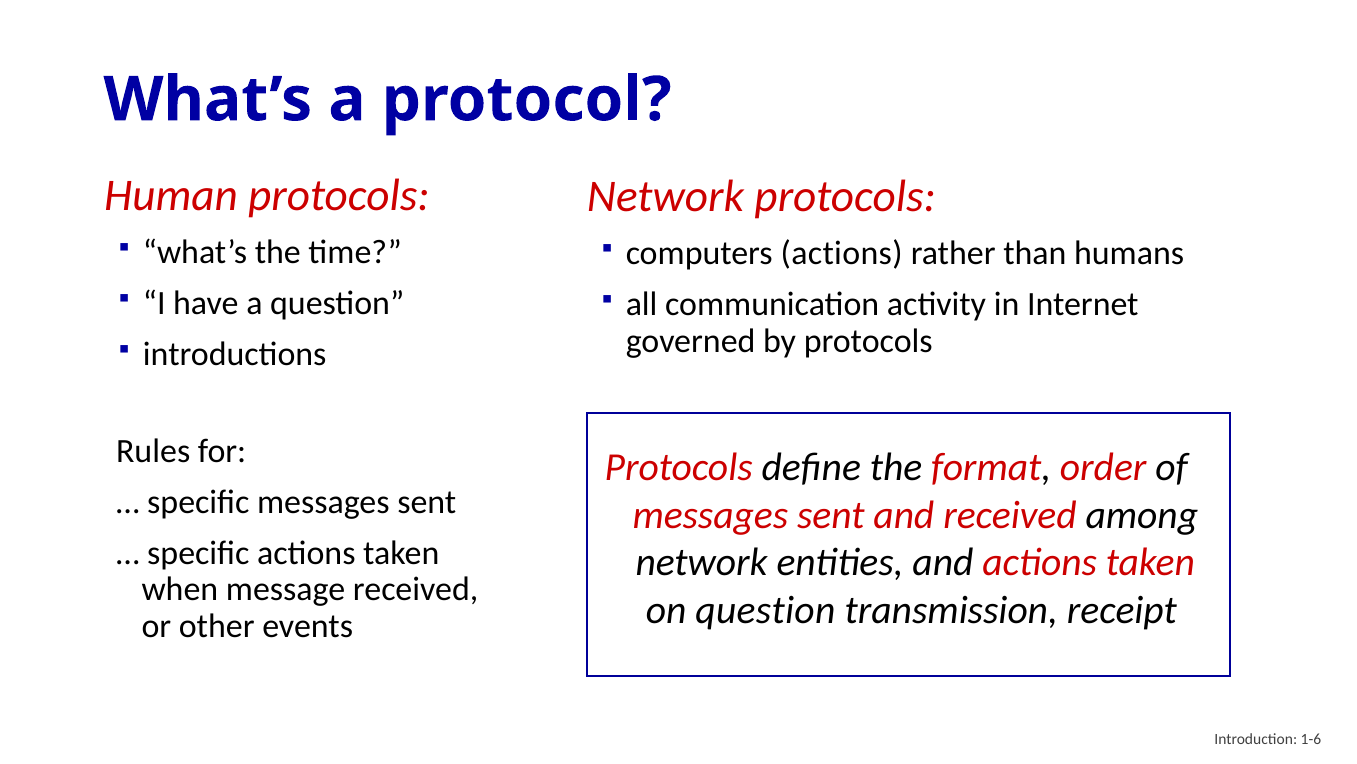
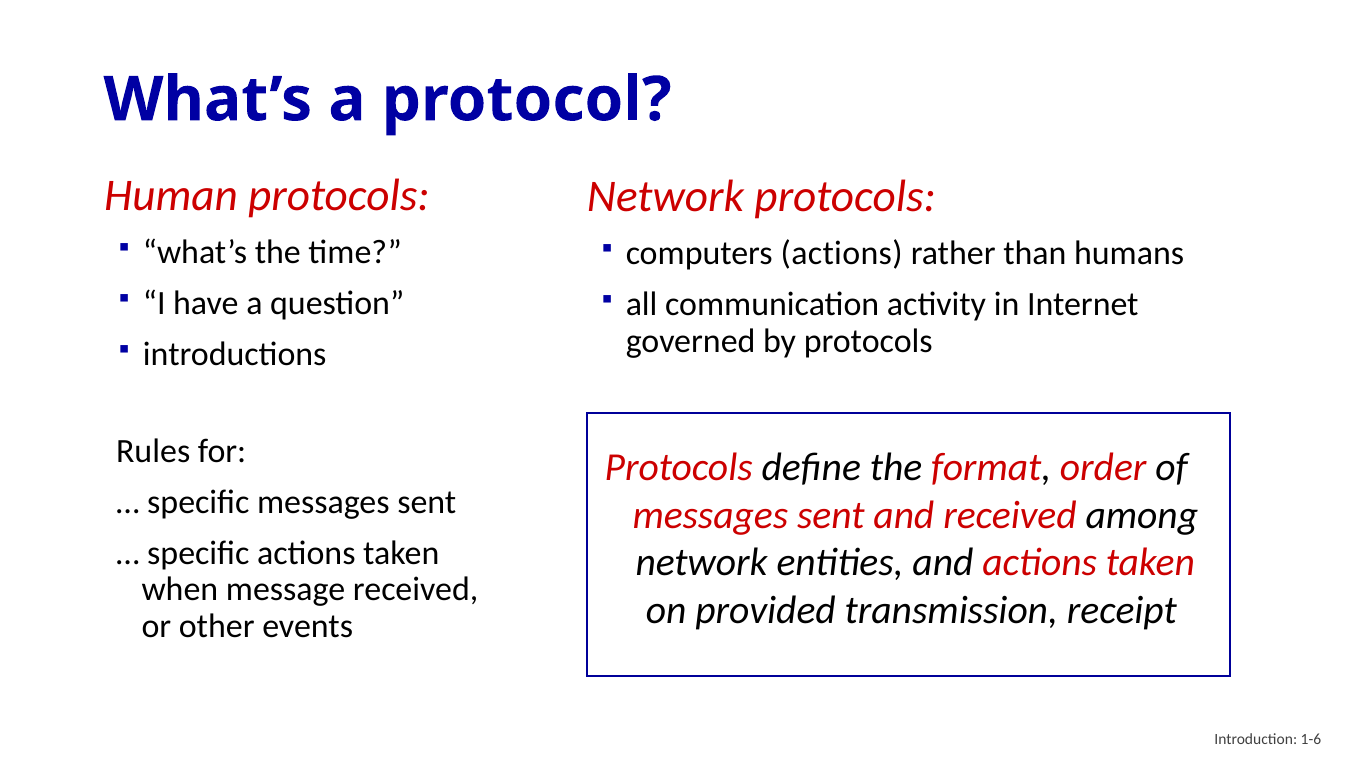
on question: question -> provided
